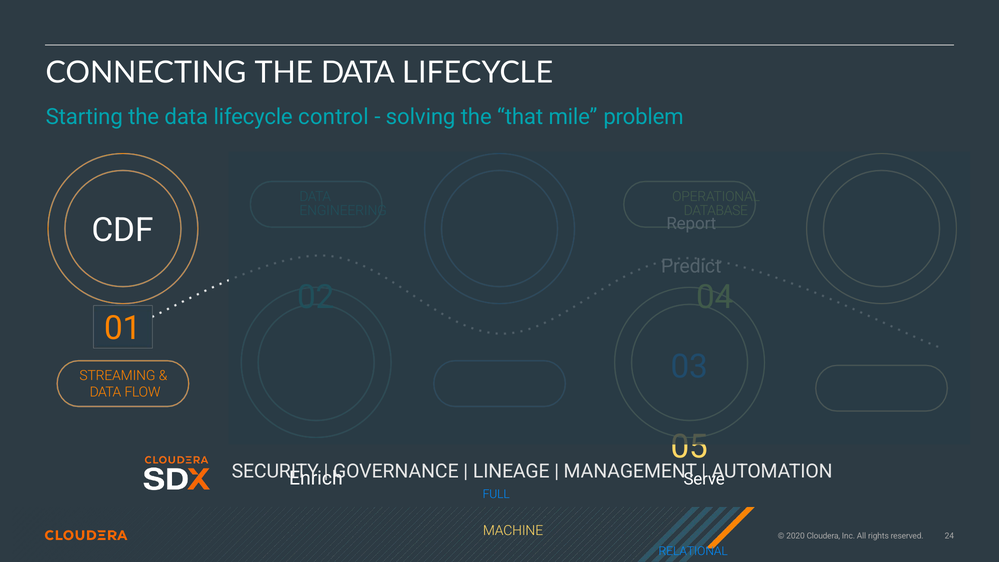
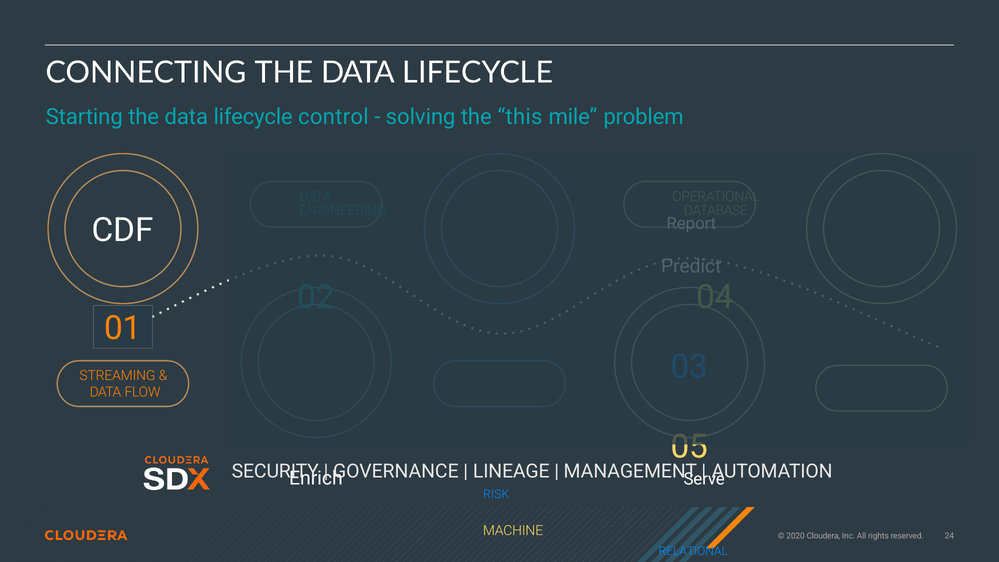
that: that -> this
FULL: FULL -> RISK
